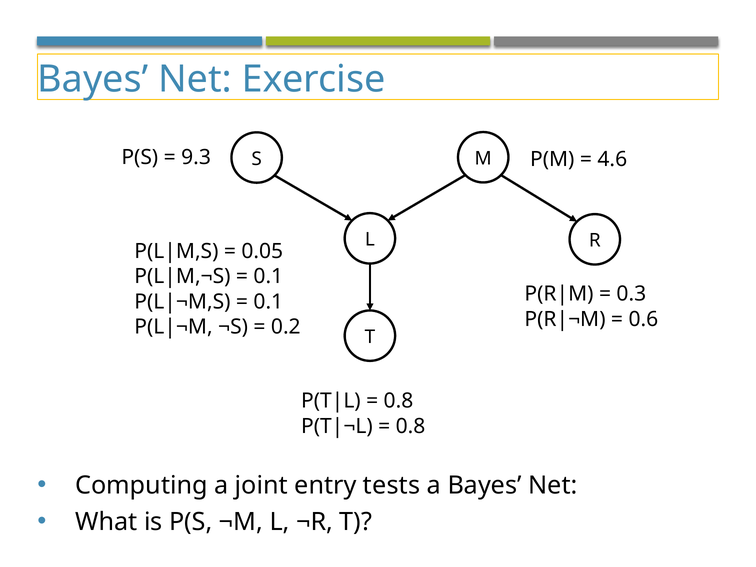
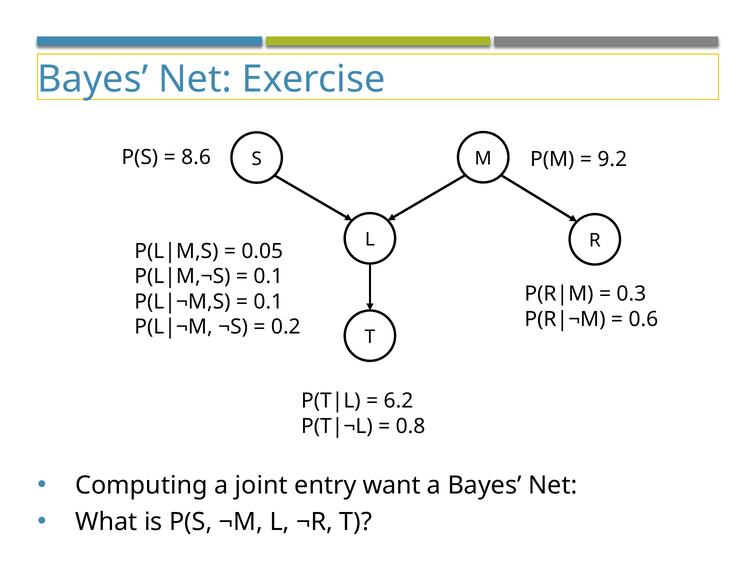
9.3: 9.3 -> 8.6
4.6: 4.6 -> 9.2
0.8 at (398, 401): 0.8 -> 6.2
tests: tests -> want
